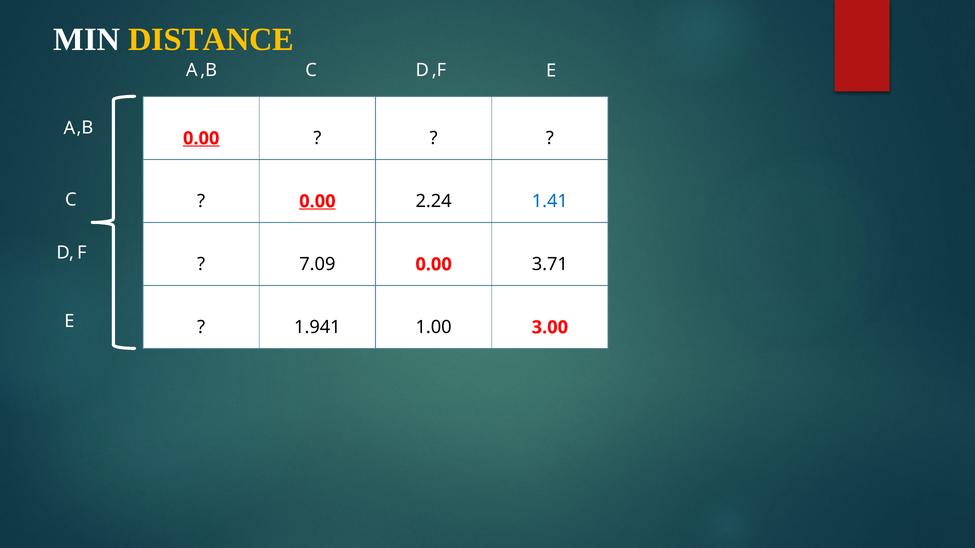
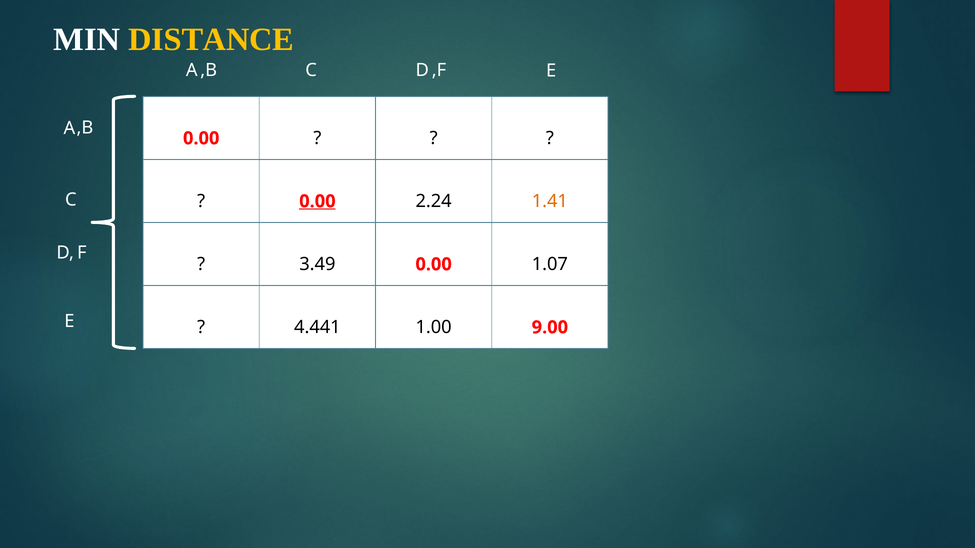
0.00 at (201, 138) underline: present -> none
1.41 colour: blue -> orange
7.09: 7.09 -> 3.49
3.71: 3.71 -> 1.07
1.941: 1.941 -> 4.441
3.00: 3.00 -> 9.00
